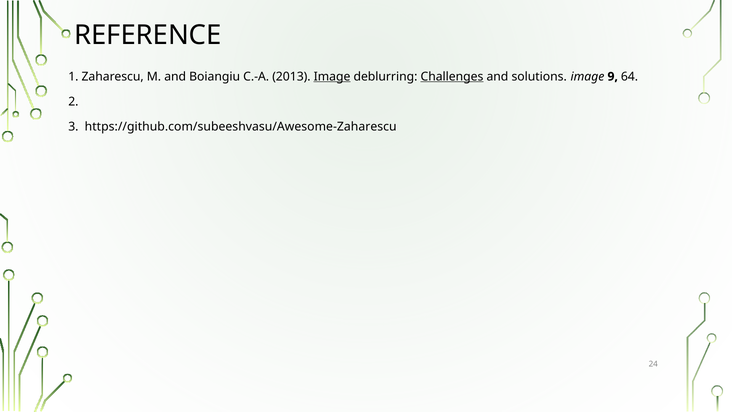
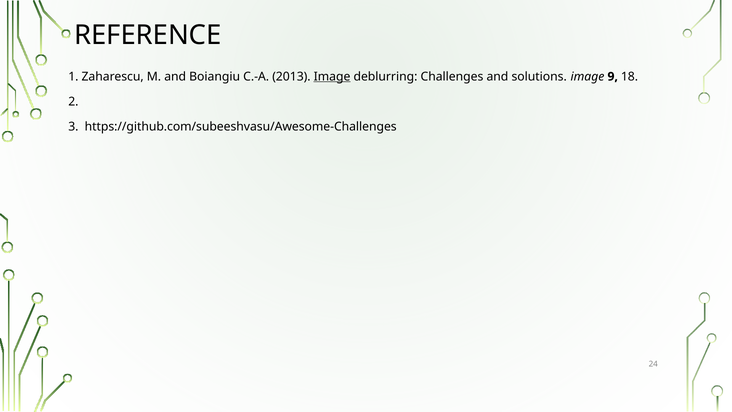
Challenges underline: present -> none
64: 64 -> 18
https://github.com/subeeshvasu/Awesome-Zaharescu: https://github.com/subeeshvasu/Awesome-Zaharescu -> https://github.com/subeeshvasu/Awesome-Challenges
